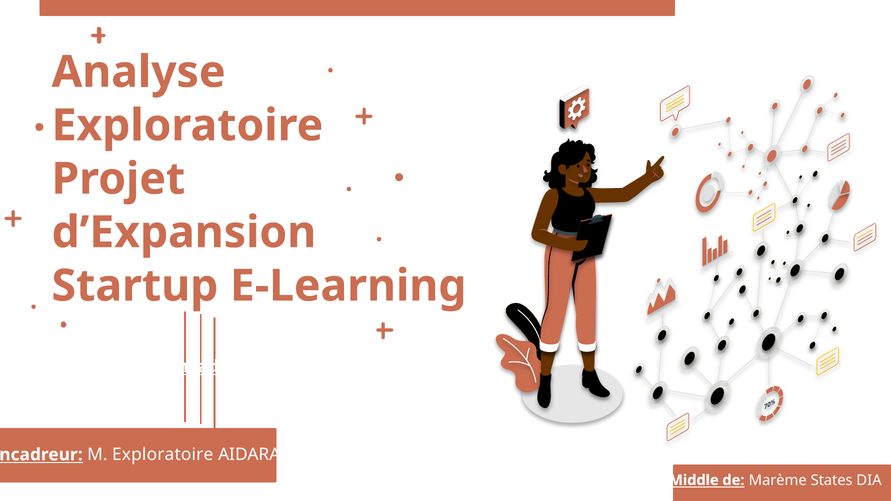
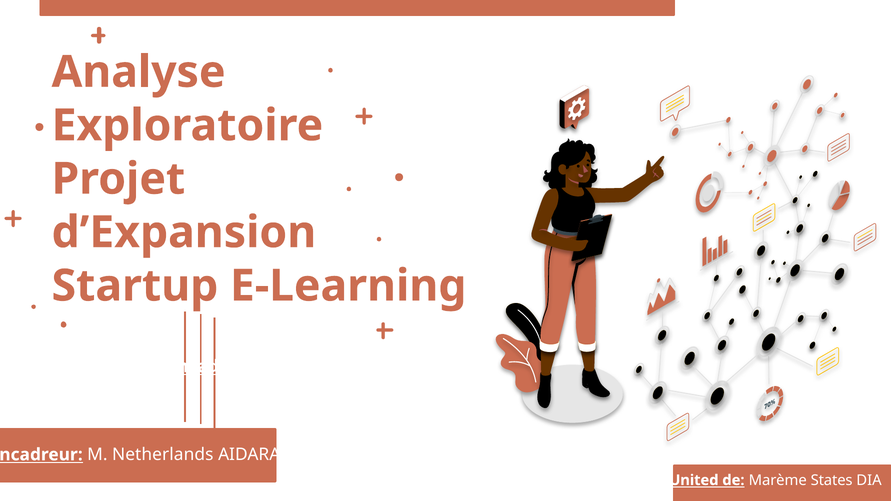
Exploratoire at (163, 455): Exploratoire -> Netherlands
Middle: Middle -> United
